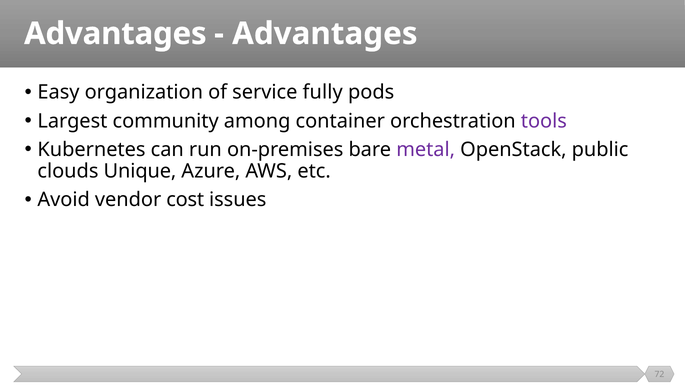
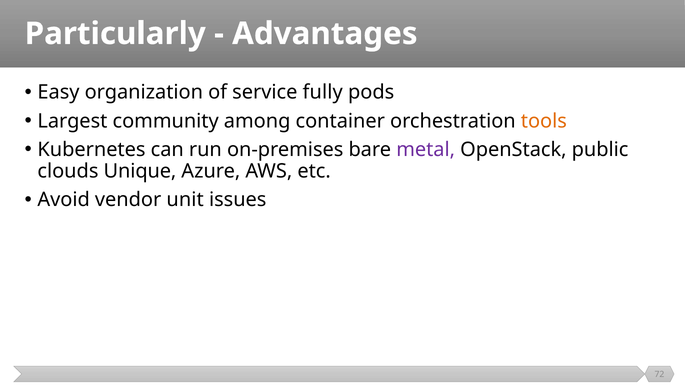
Advantages at (115, 34): Advantages -> Particularly
tools colour: purple -> orange
cost: cost -> unit
